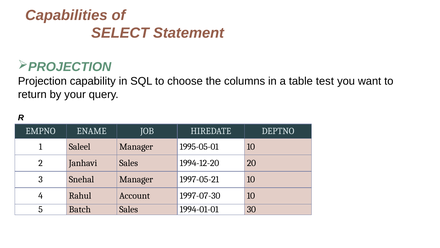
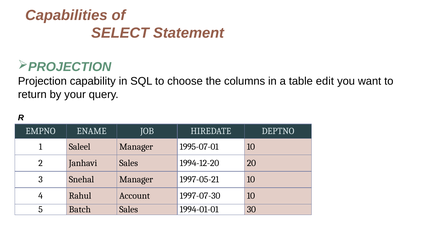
test: test -> edit
1995-05-01: 1995-05-01 -> 1995-07-01
